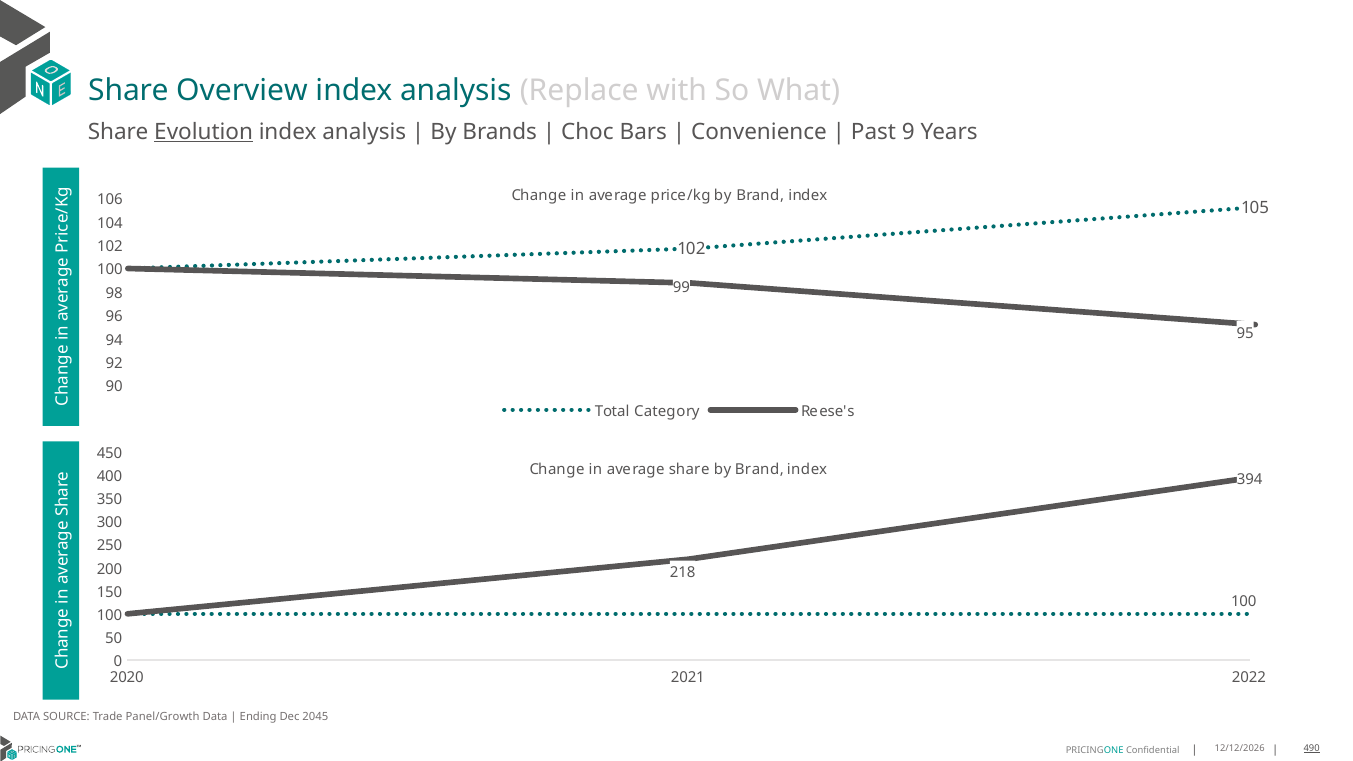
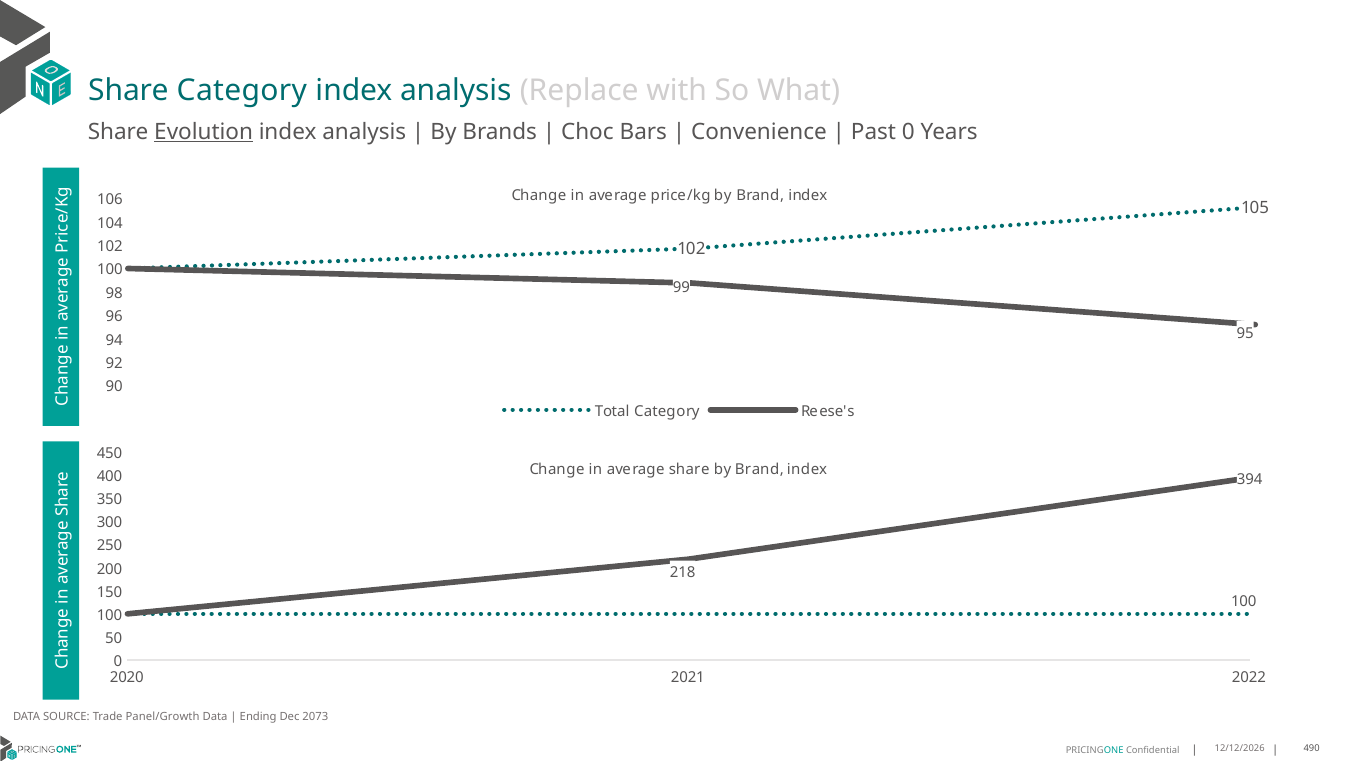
Share Overview: Overview -> Category
Past 9: 9 -> 0
2045: 2045 -> 2073
490 underline: present -> none
